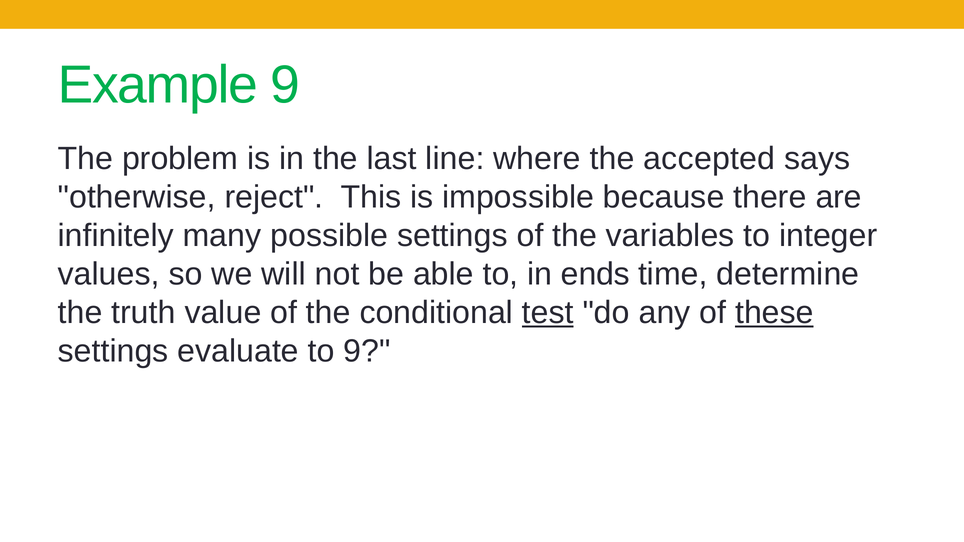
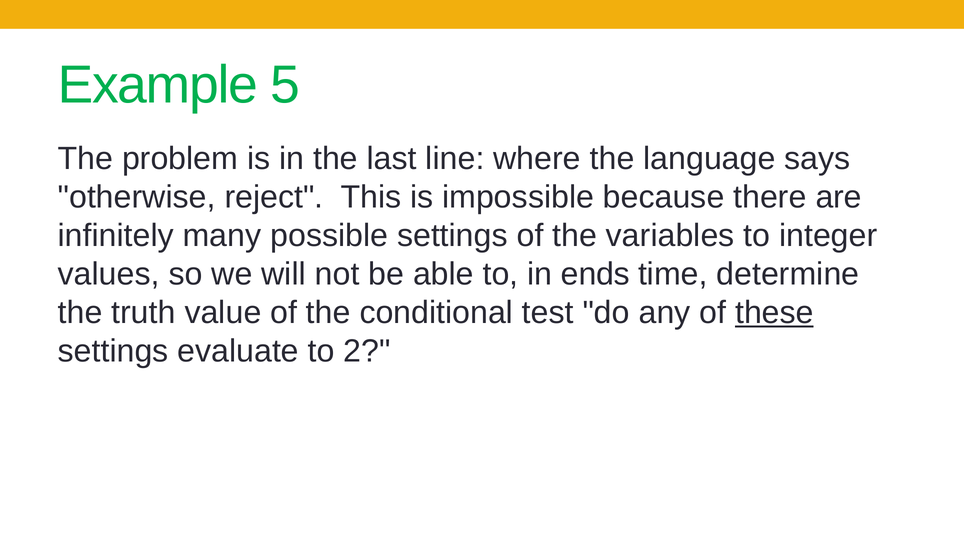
Example 9: 9 -> 5
accepted: accepted -> language
test underline: present -> none
to 9: 9 -> 2
